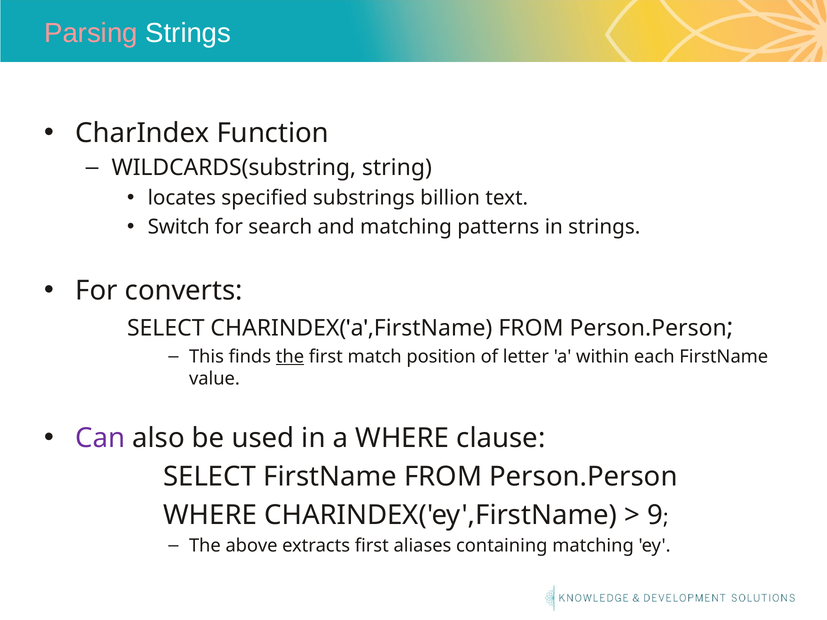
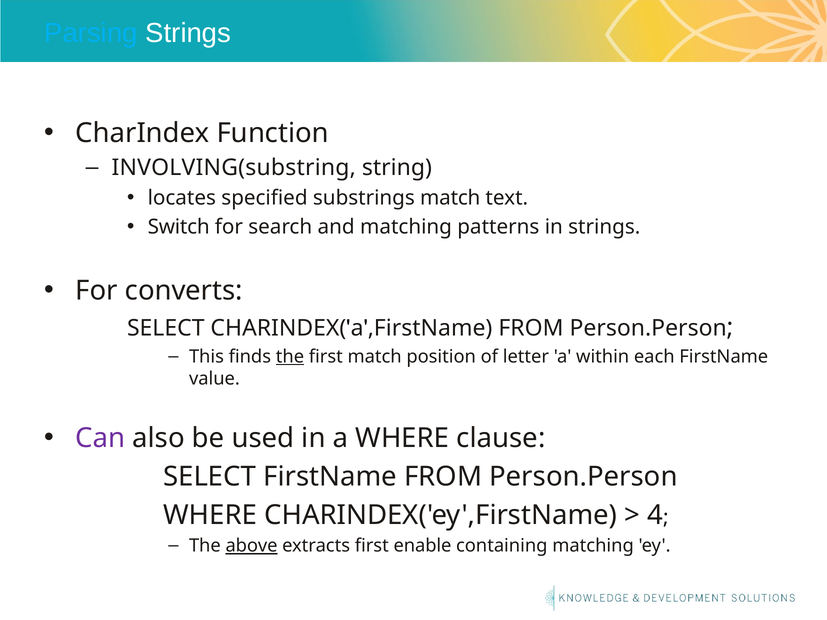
Parsing colour: pink -> light blue
WILDCARDS(substring: WILDCARDS(substring -> INVOLVING(substring
substrings billion: billion -> match
9: 9 -> 4
above underline: none -> present
aliases: aliases -> enable
